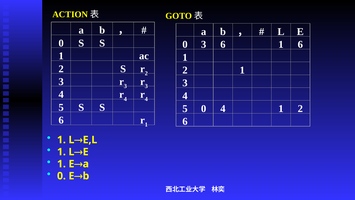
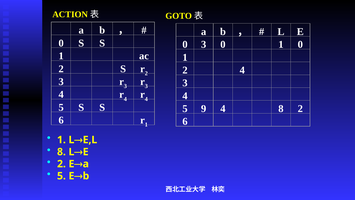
3 6: 6 -> 0
1 6: 6 -> 0
2 1: 1 -> 4
5 0: 0 -> 9
4 1: 1 -> 8
1 at (61, 152): 1 -> 8
1 at (61, 164): 1 -> 2
0 at (61, 176): 0 -> 5
